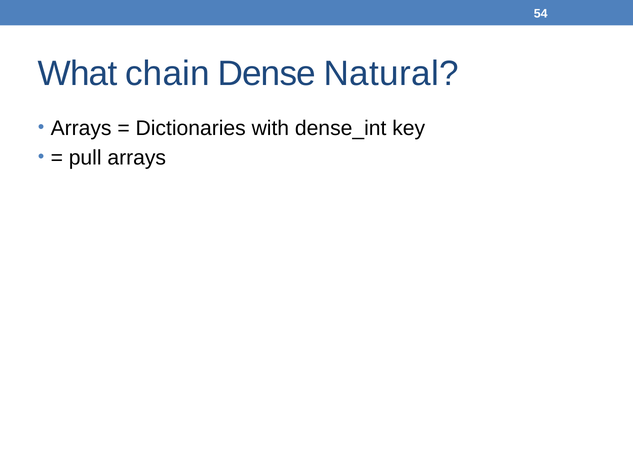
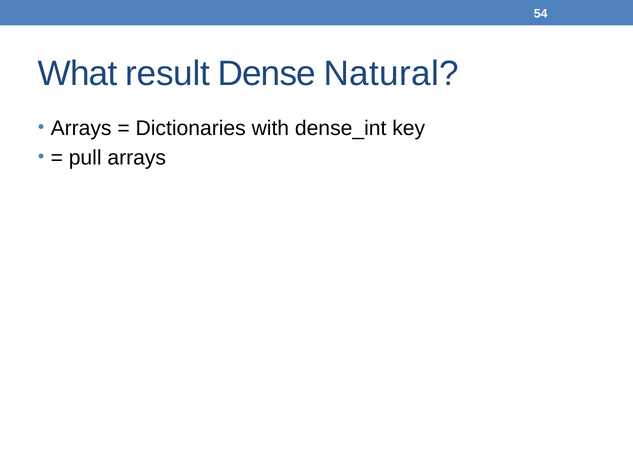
chain: chain -> result
